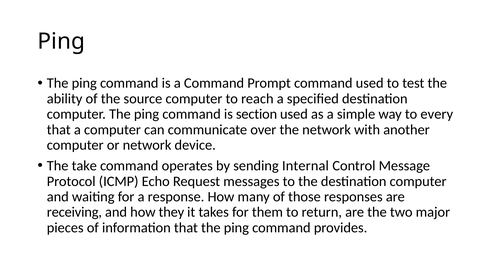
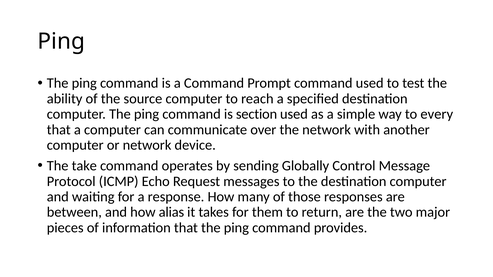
Internal: Internal -> Globally
receiving: receiving -> between
they: they -> alias
